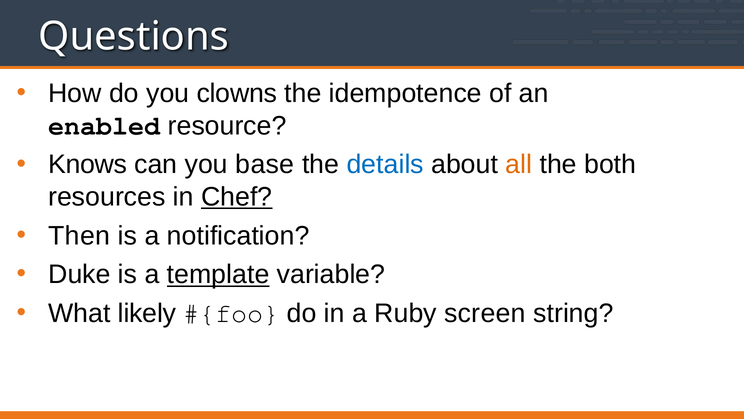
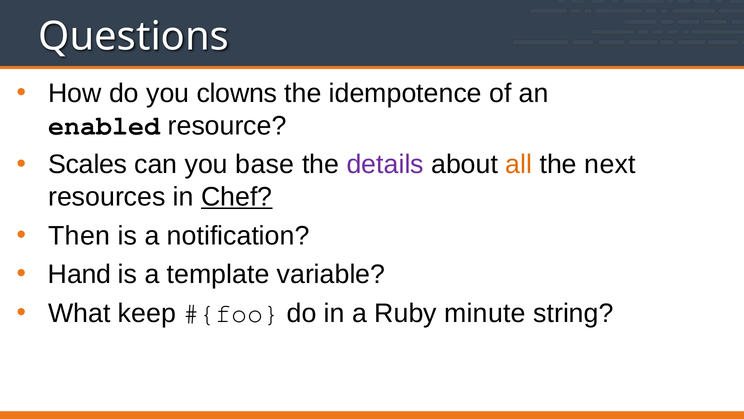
Knows: Knows -> Scales
details colour: blue -> purple
both: both -> next
Duke: Duke -> Hand
template underline: present -> none
likely: likely -> keep
screen: screen -> minute
